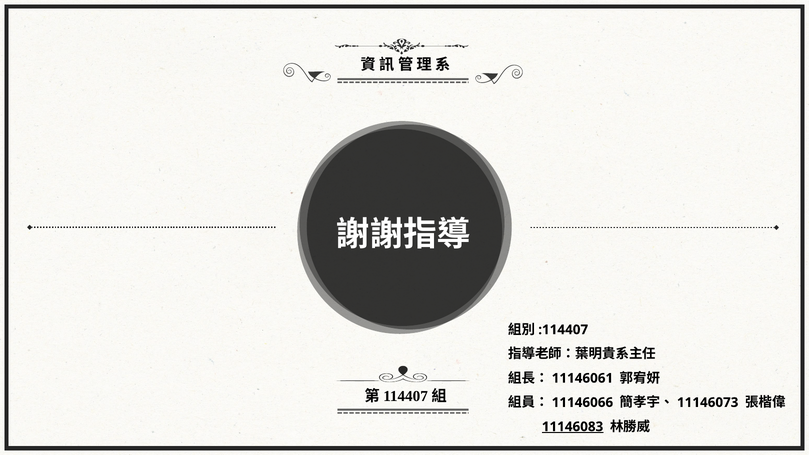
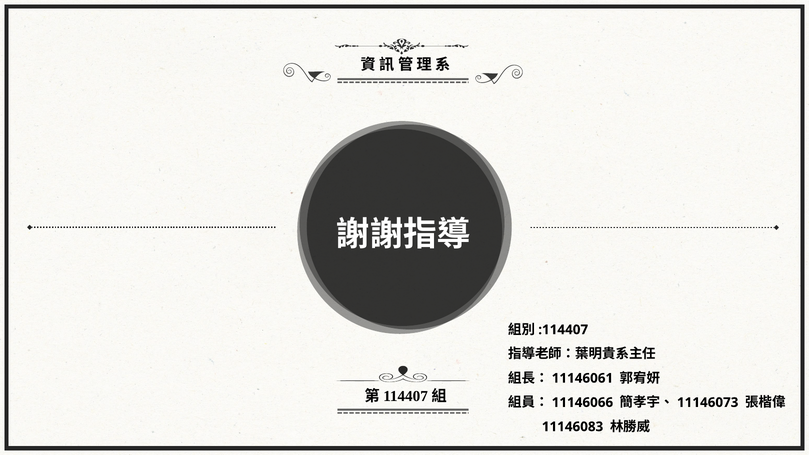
11146083 underline: present -> none
